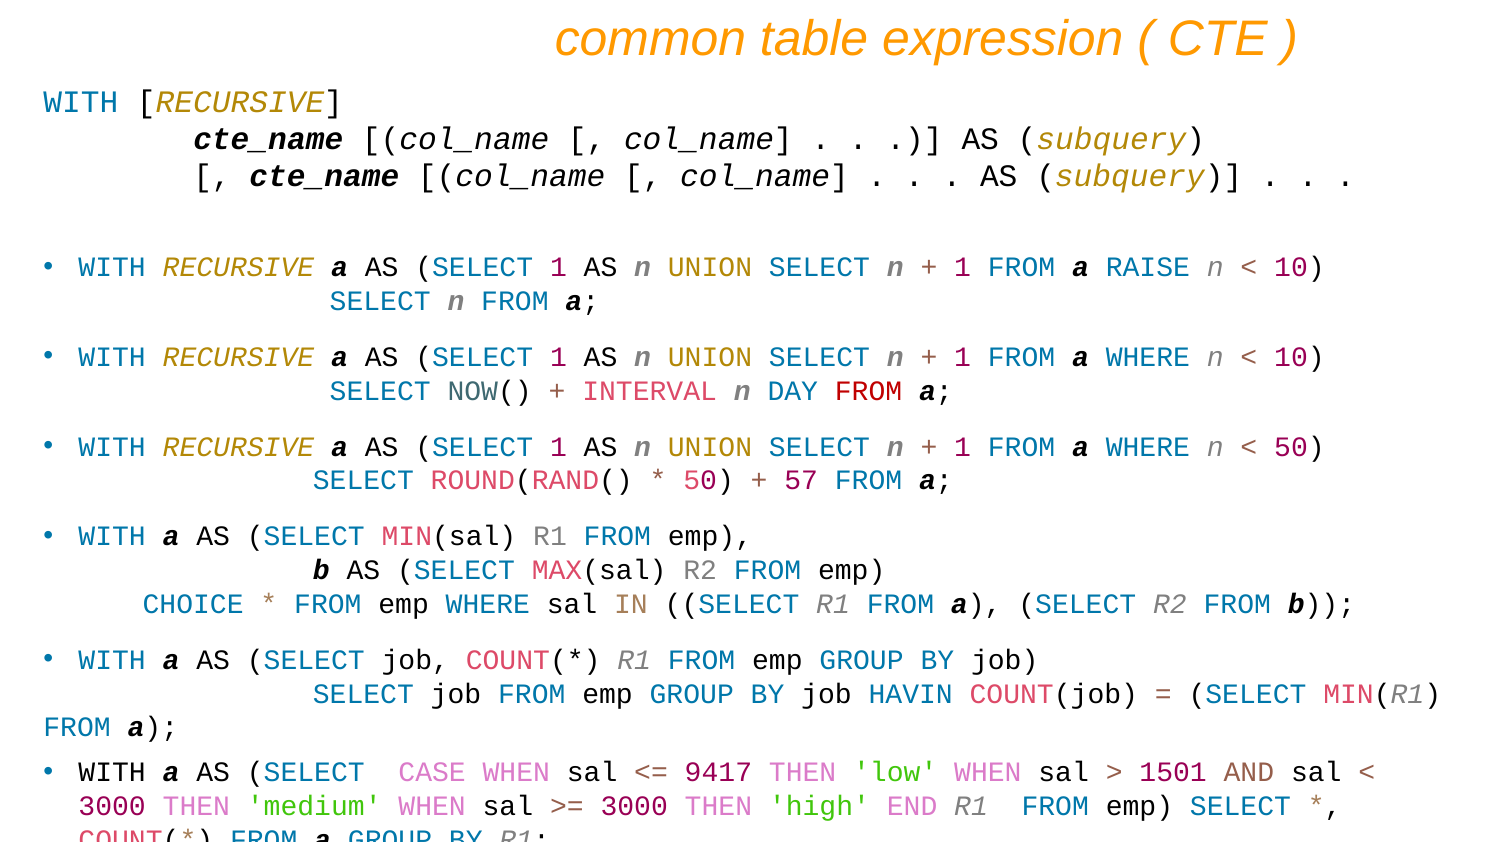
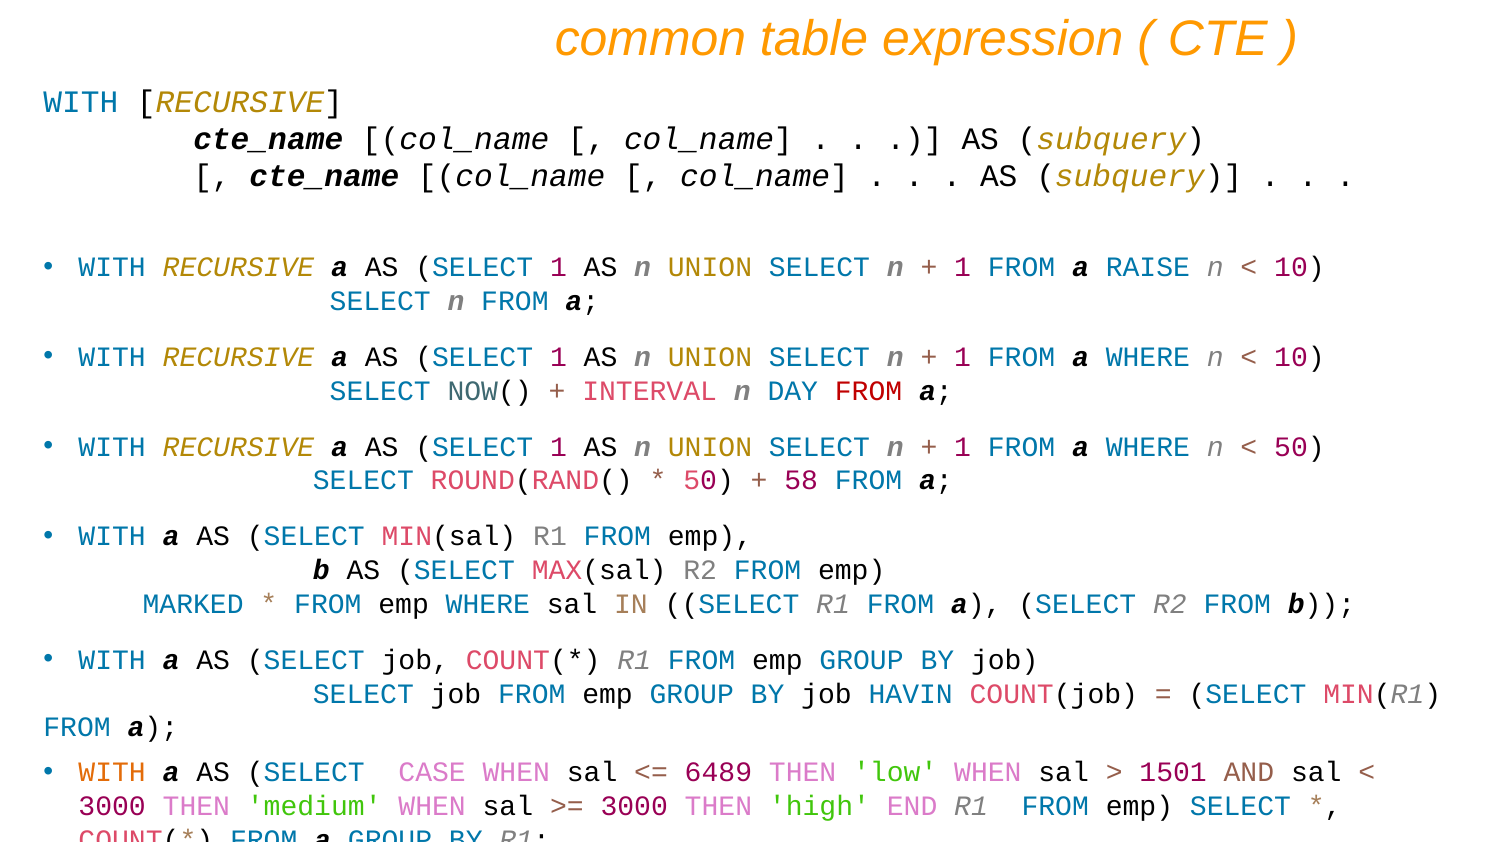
57: 57 -> 58
CHOICE: CHOICE -> MARKED
WITH at (112, 772) colour: black -> orange
9417: 9417 -> 6489
